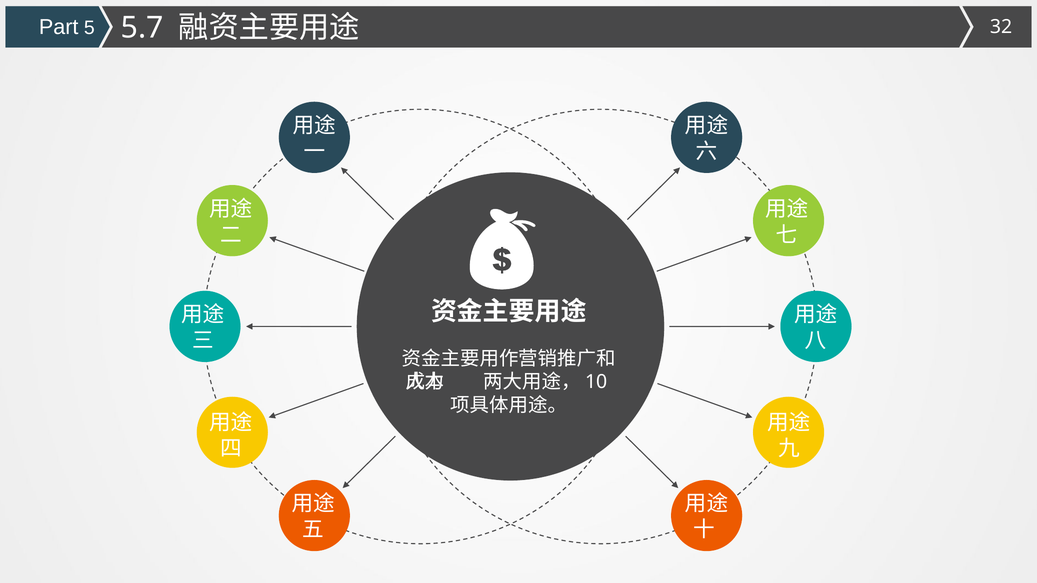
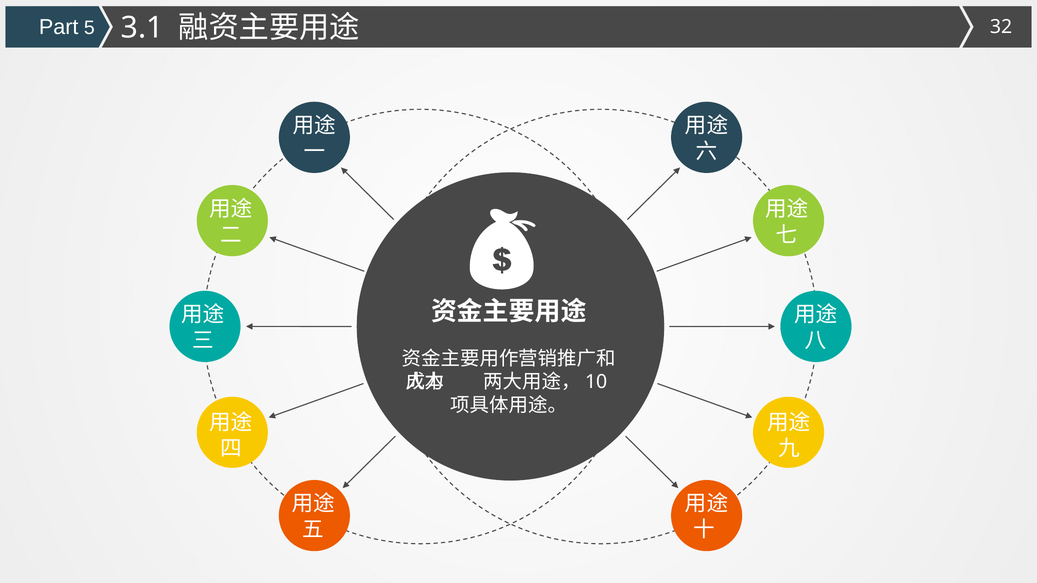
5.7: 5.7 -> 3.1
